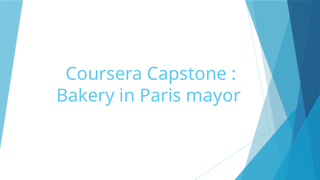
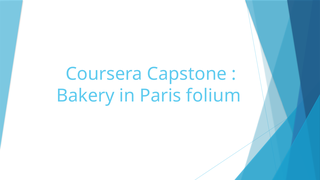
mayor: mayor -> folium
